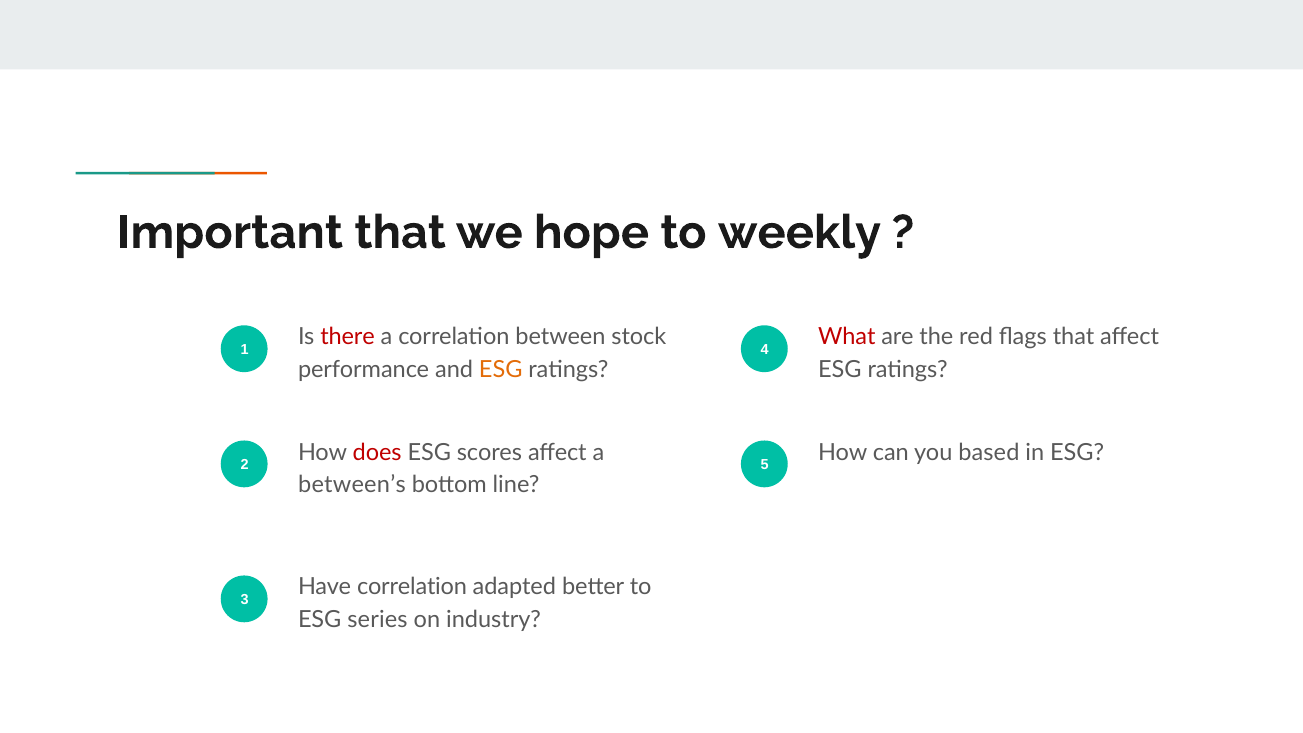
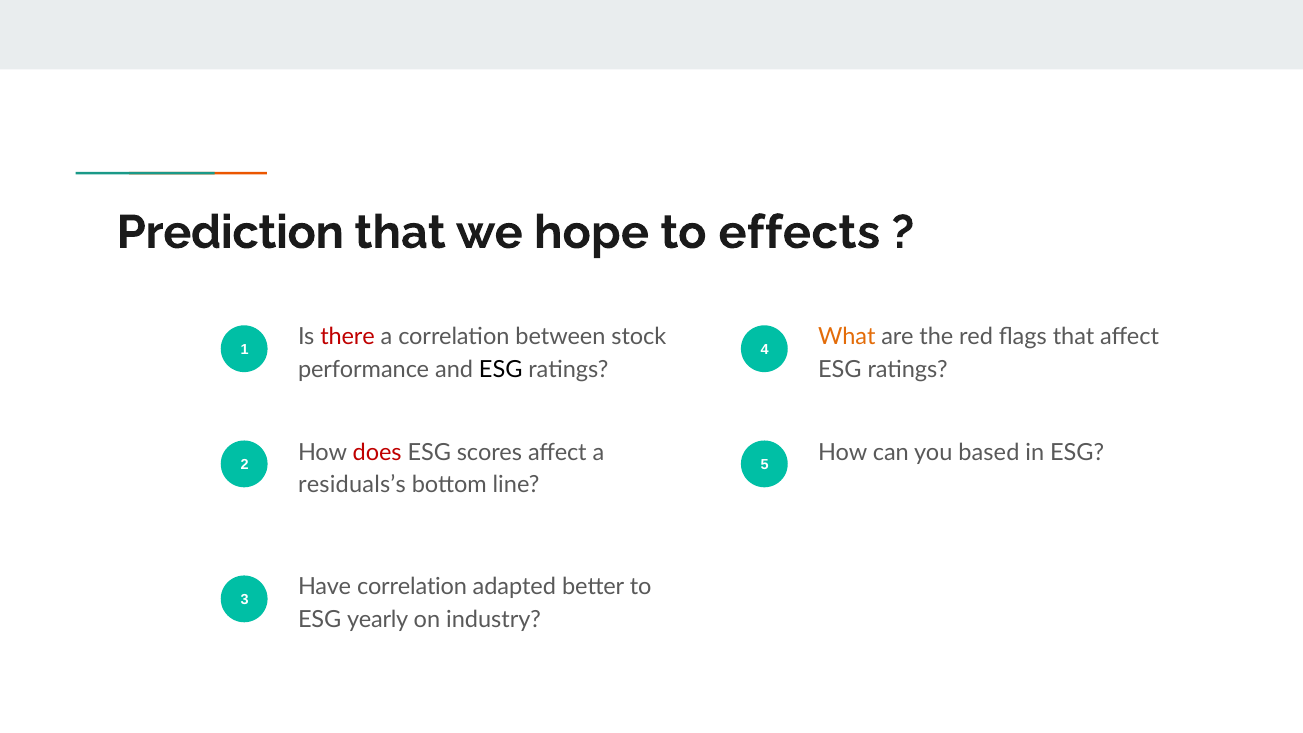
Important: Important -> Prediction
weekly: weekly -> effects
What colour: red -> orange
ESG at (501, 370) colour: orange -> black
between’s: between’s -> residuals’s
series: series -> yearly
